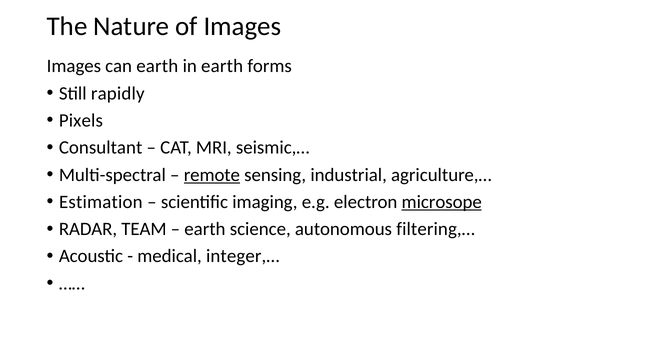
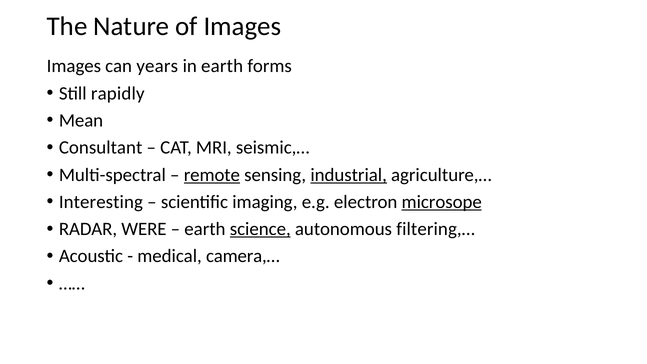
can earth: earth -> years
Pixels: Pixels -> Mean
industrial underline: none -> present
Estimation: Estimation -> Interesting
TEAM: TEAM -> WERE
science underline: none -> present
integer,…: integer,… -> camera,…
